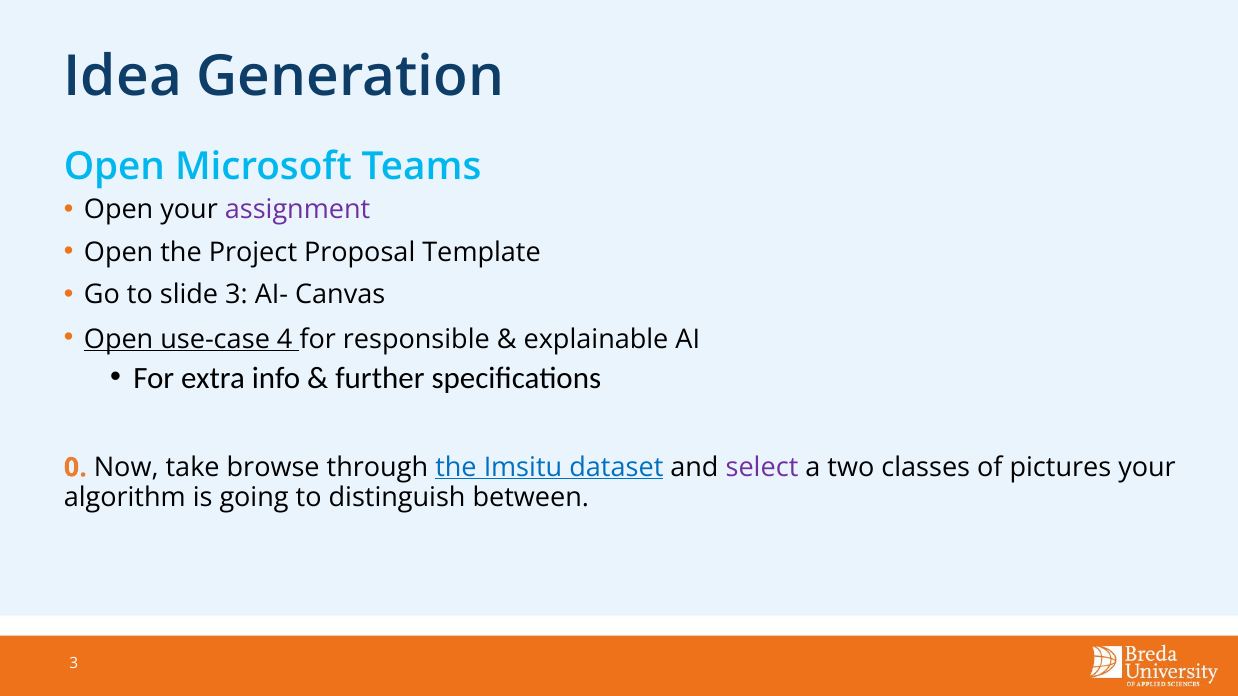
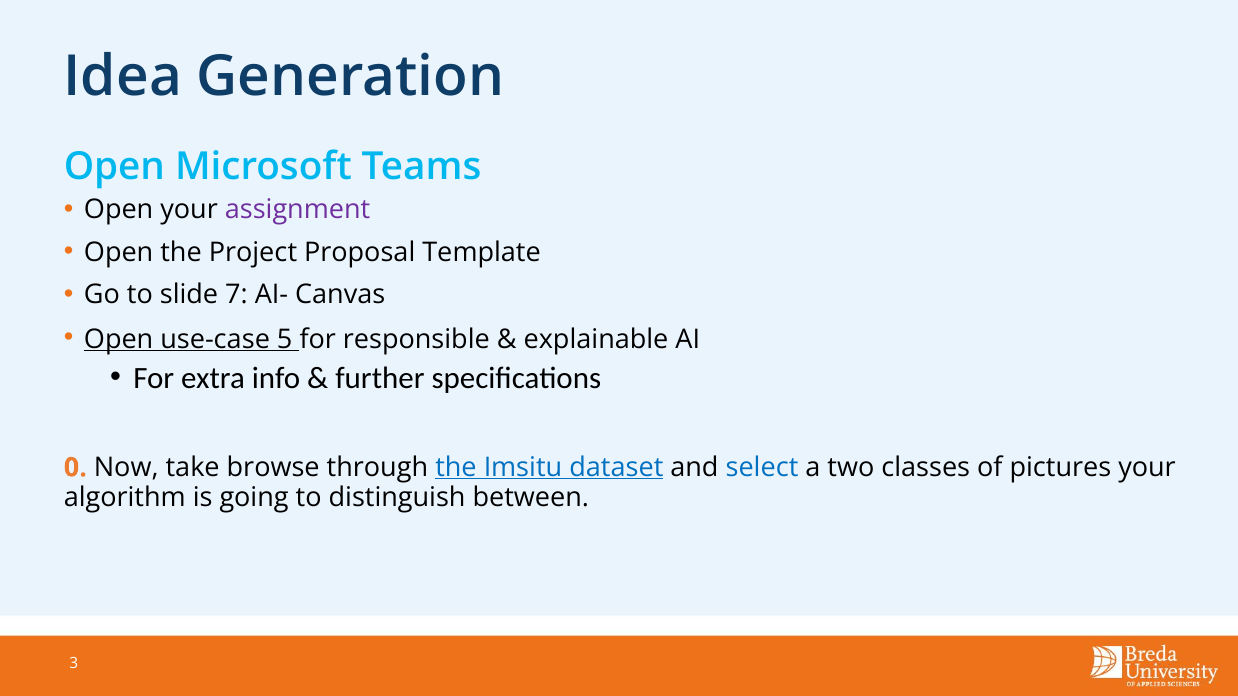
slide 3: 3 -> 7
4: 4 -> 5
select colour: purple -> blue
